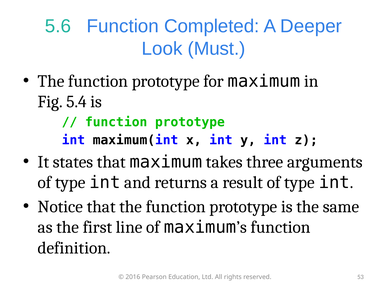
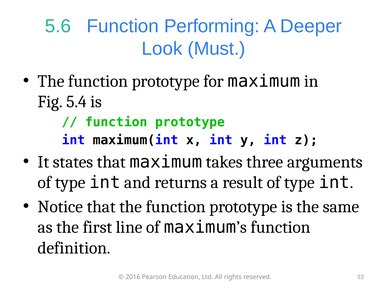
Completed: Completed -> Performing
